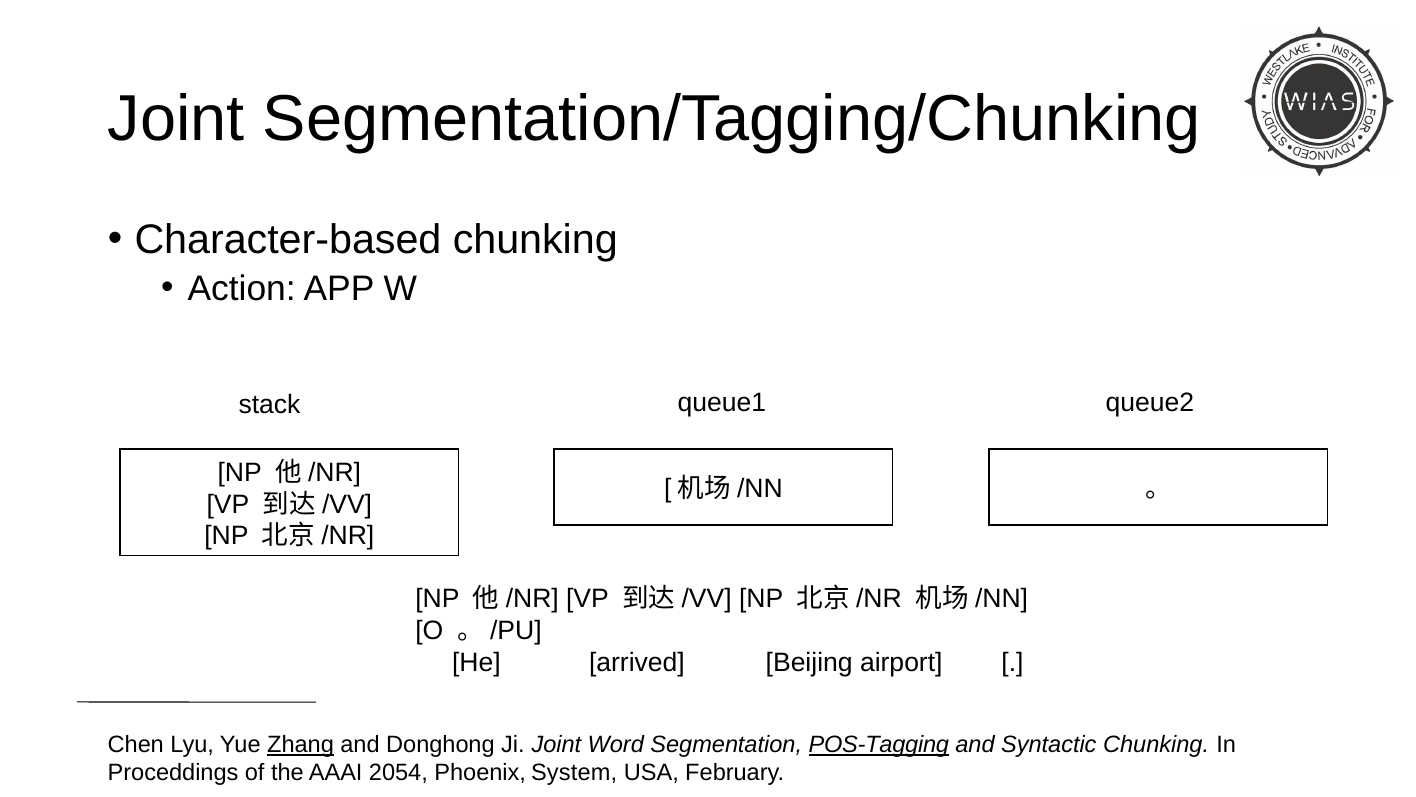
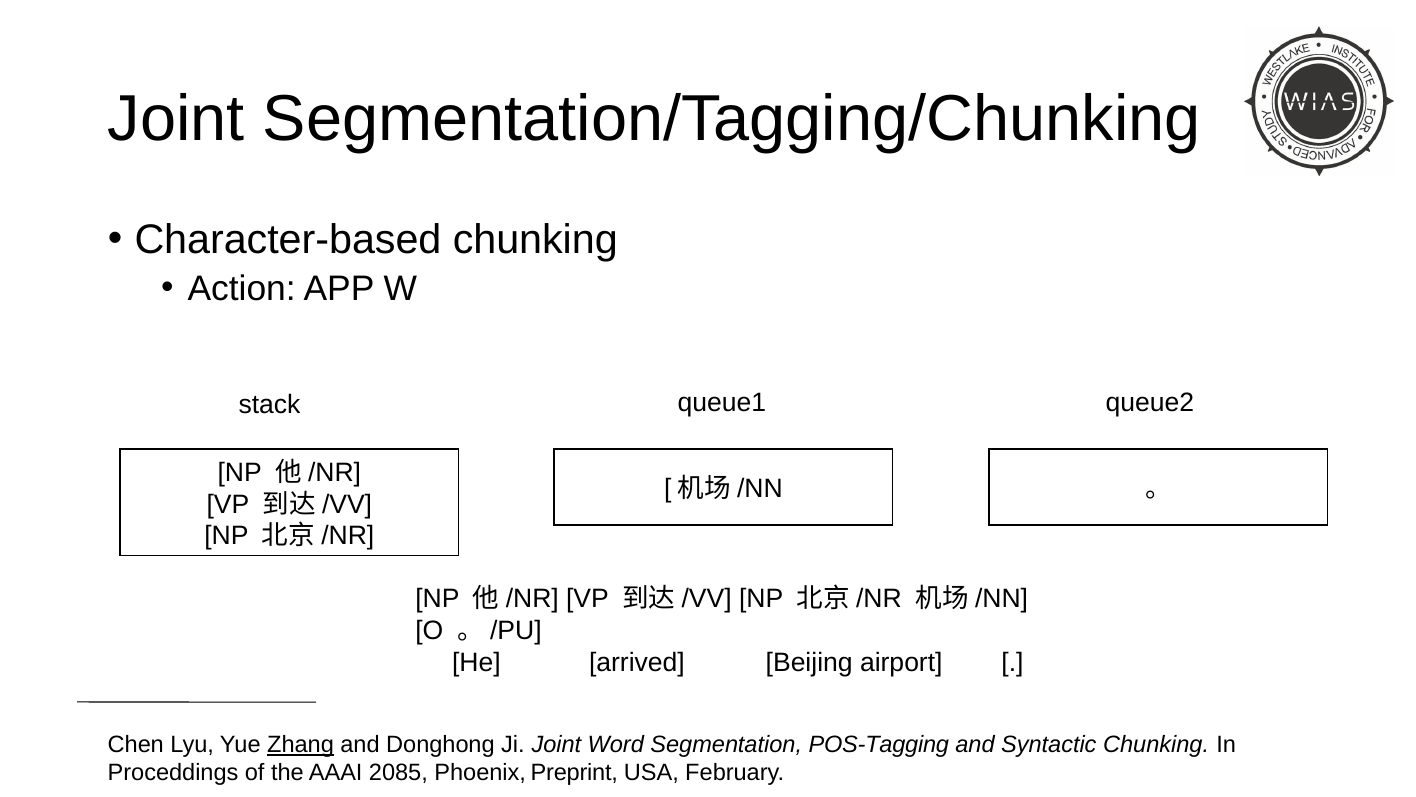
POS-Tagging underline: present -> none
2054: 2054 -> 2085
System: System -> Preprint
